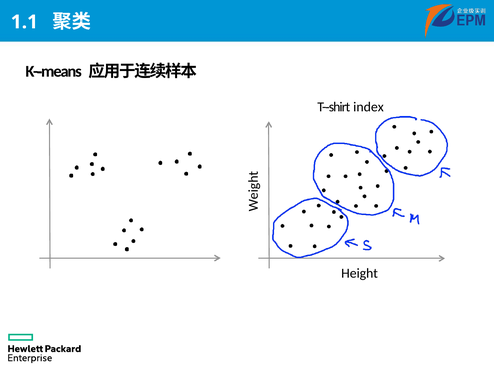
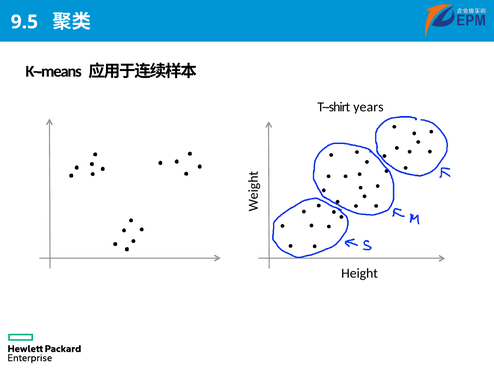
1.1: 1.1 -> 9.5
index: index -> years
